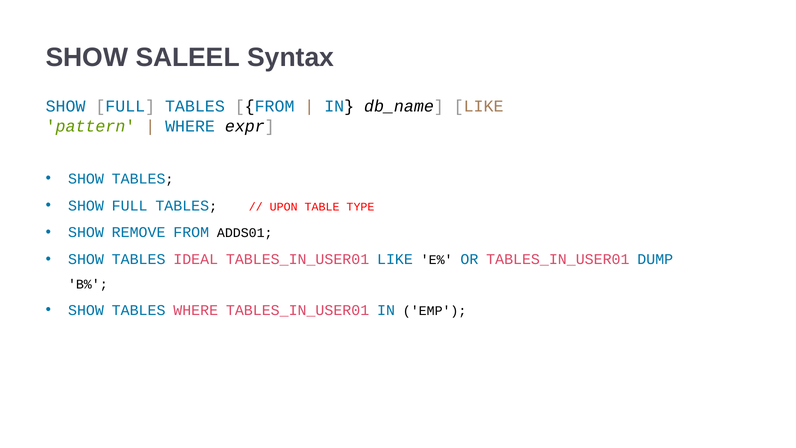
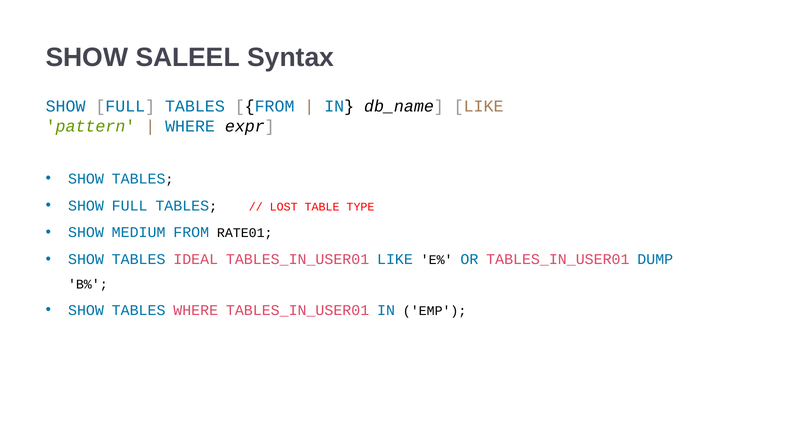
UPON: UPON -> LOST
REMOVE: REMOVE -> MEDIUM
ADDS01: ADDS01 -> RATE01
